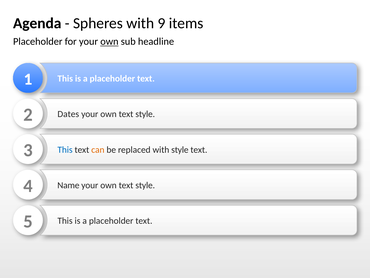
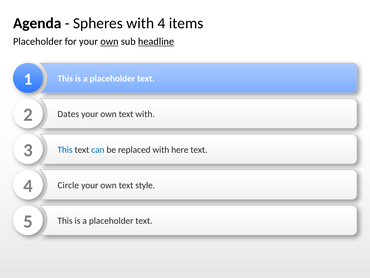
with 9: 9 -> 4
headline underline: none -> present
style at (145, 114): style -> with
can colour: orange -> blue
with style: style -> here
Name: Name -> Circle
